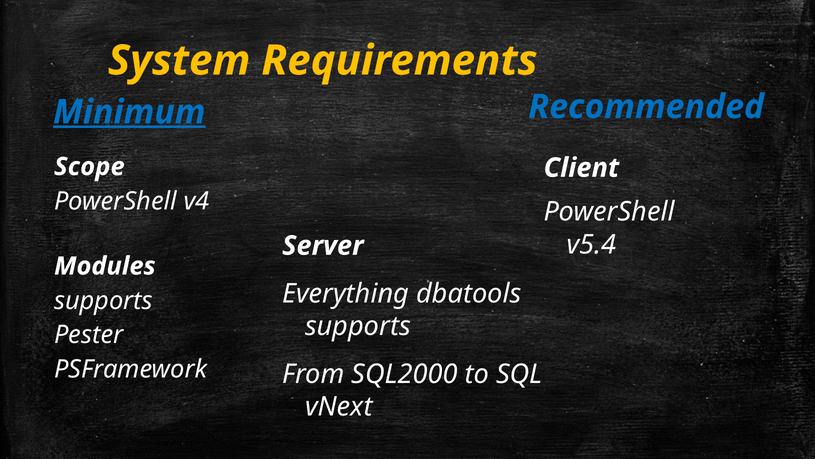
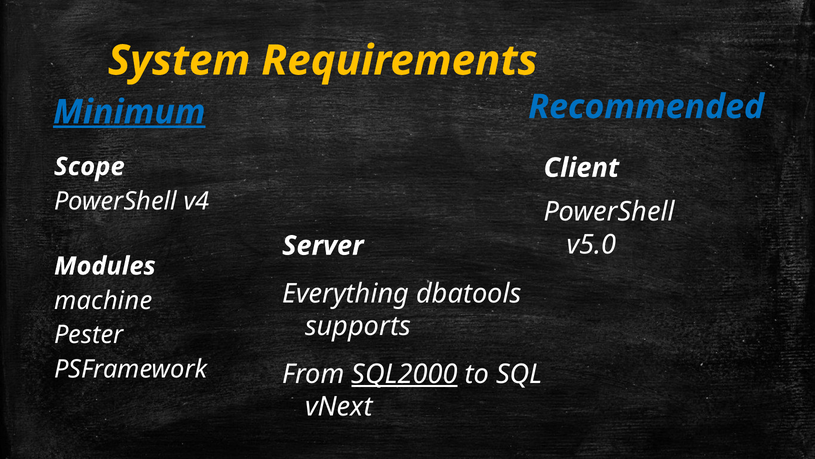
v5.4: v5.4 -> v5.0
supports at (103, 300): supports -> machine
SQL2000 underline: none -> present
